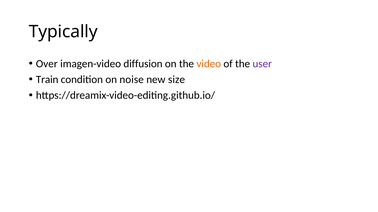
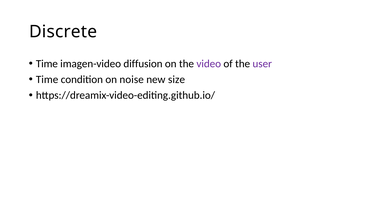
Typically: Typically -> Discrete
Over at (47, 64): Over -> Time
video colour: orange -> purple
Train at (47, 80): Train -> Time
